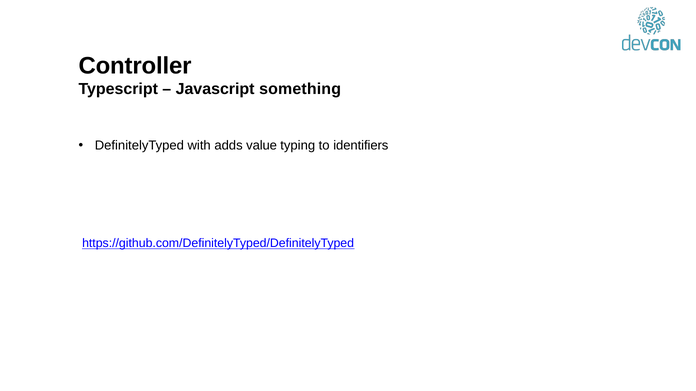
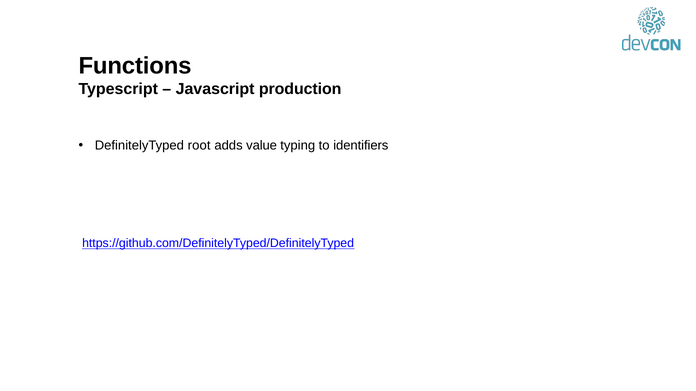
Controller: Controller -> Functions
something: something -> production
with: with -> root
